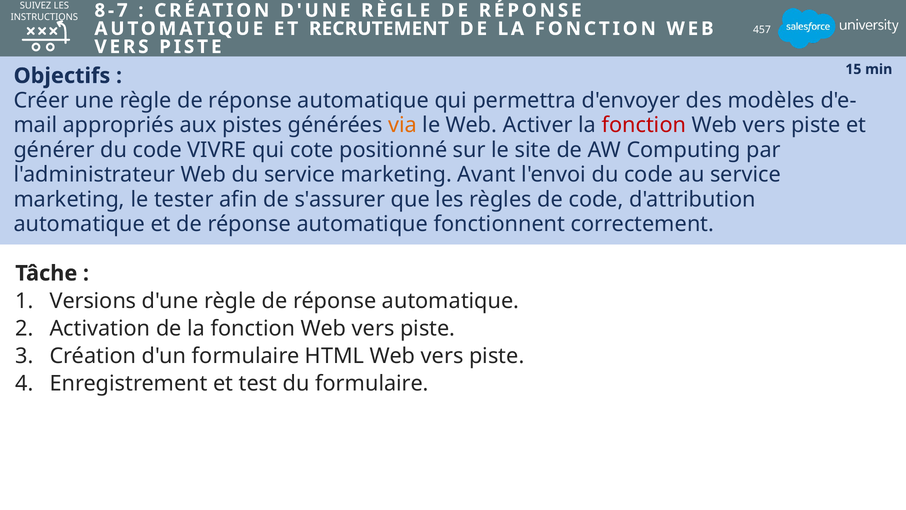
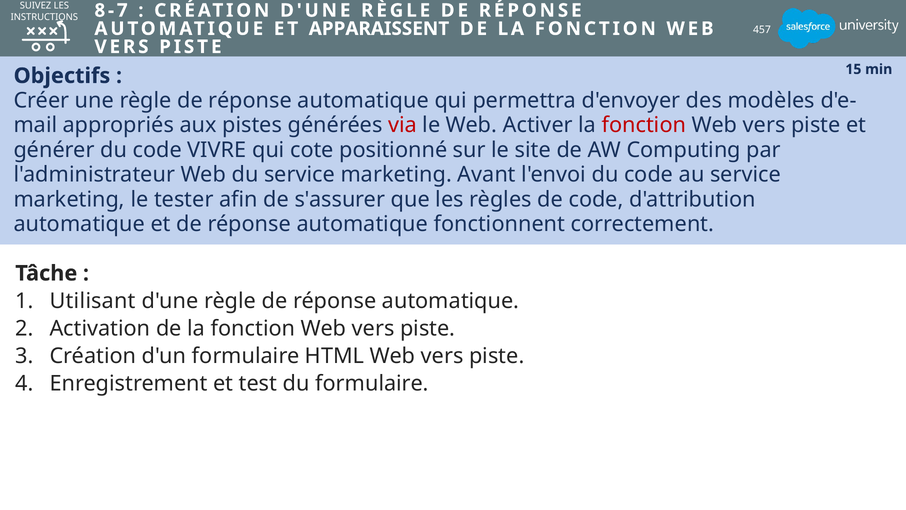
RECRUTEMENT: RECRUTEMENT -> APPARAISSENT
via colour: orange -> red
Versions: Versions -> Utilisant
